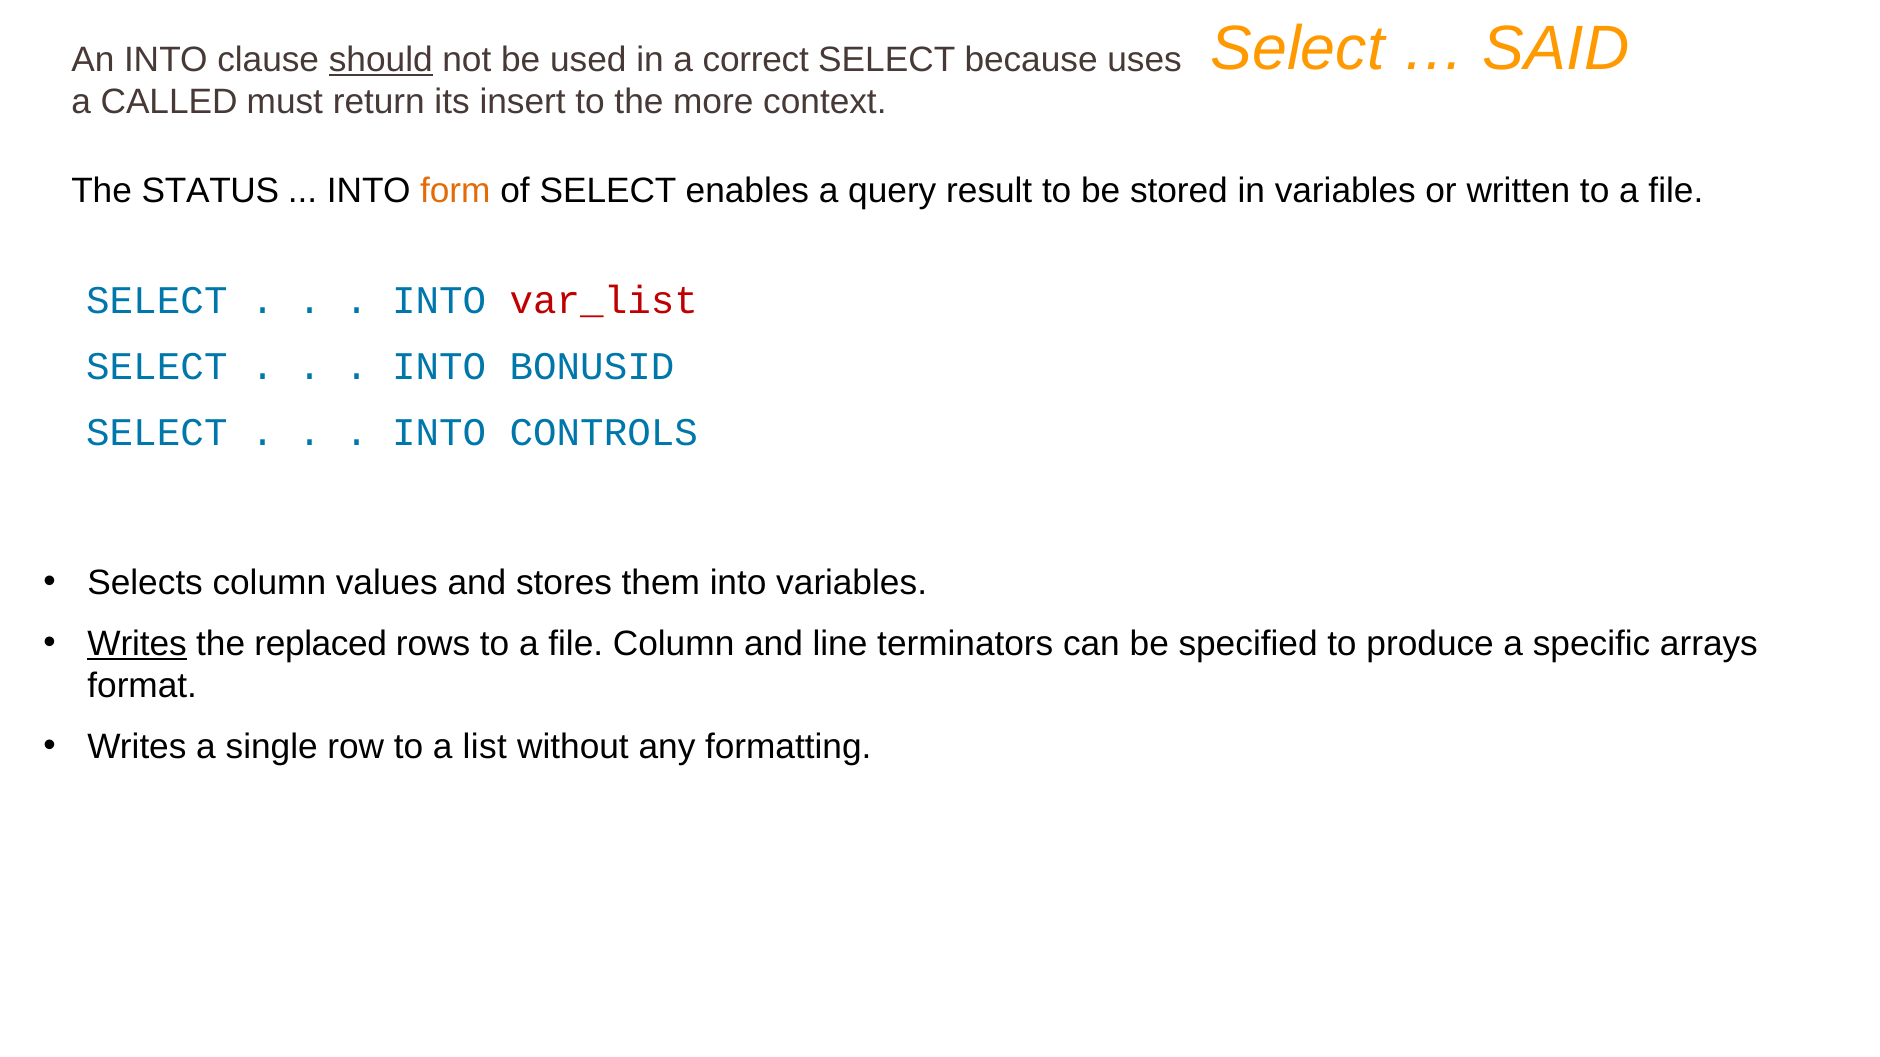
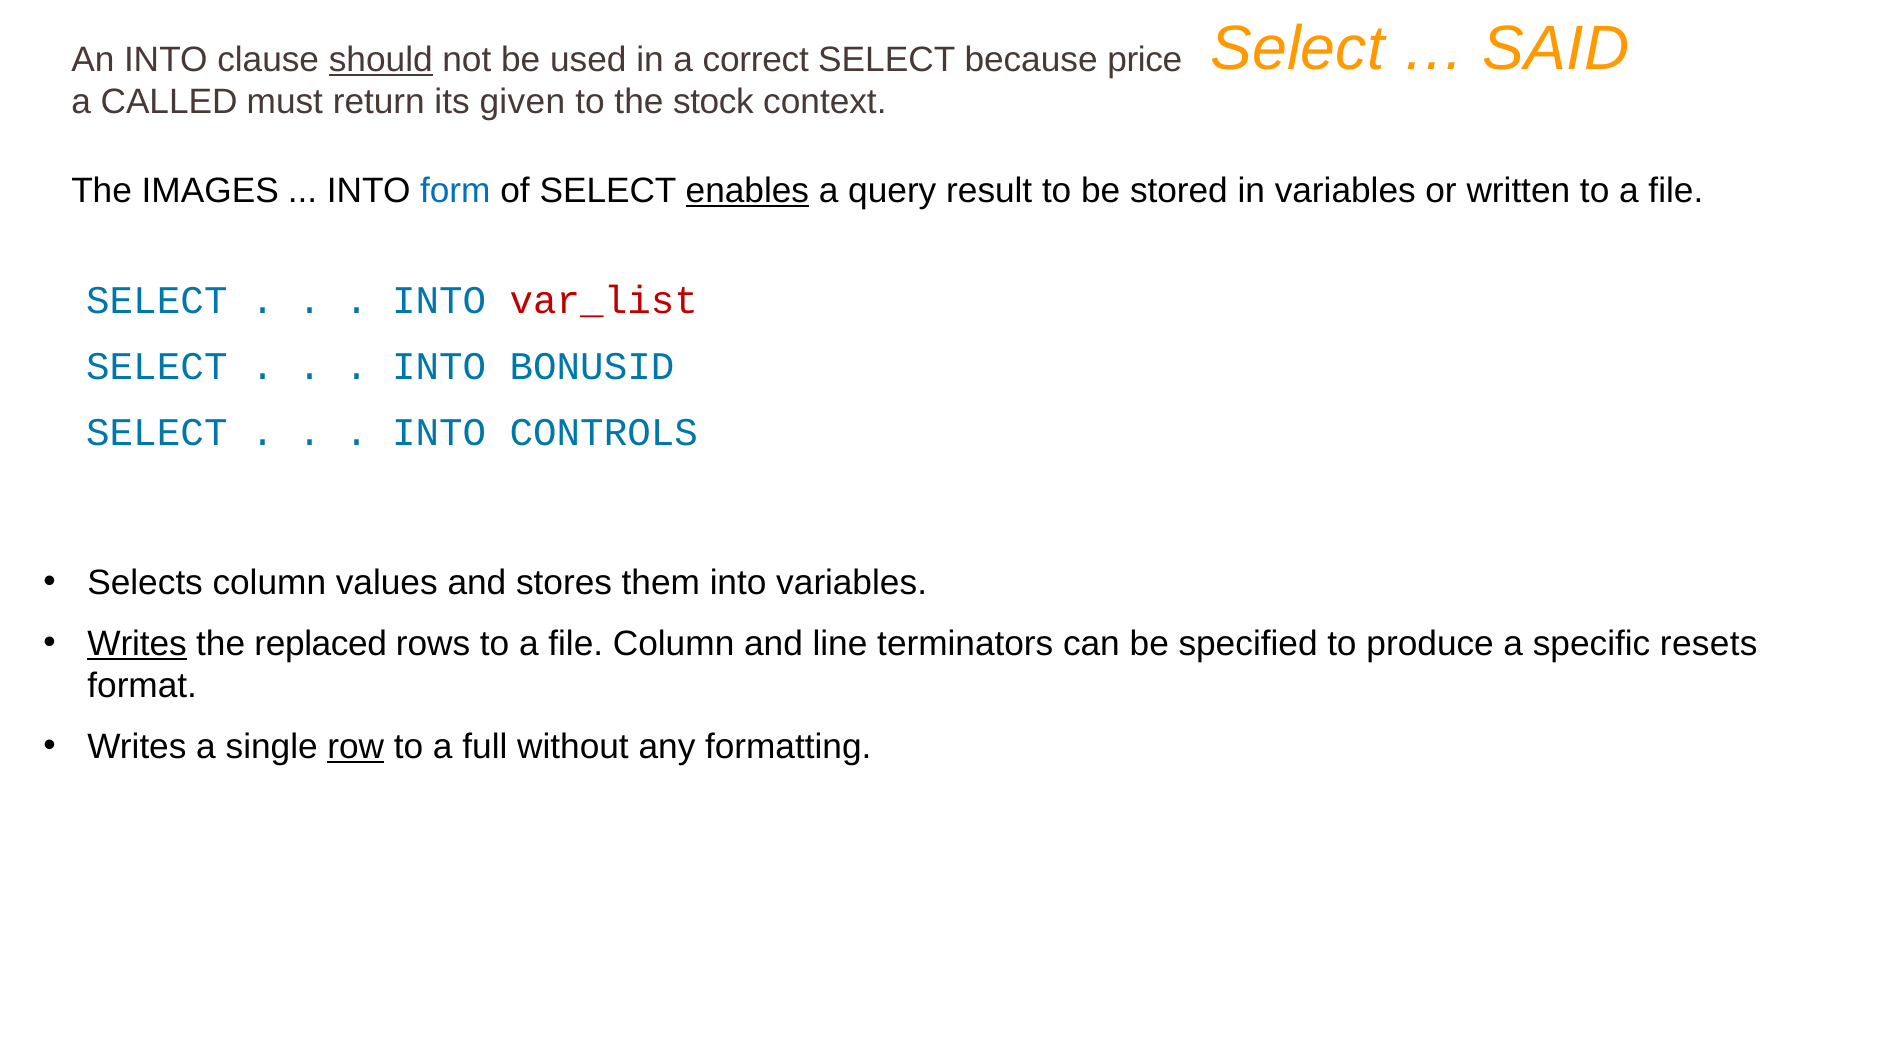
uses: uses -> price
insert: insert -> given
more: more -> stock
STATUS: STATUS -> IMAGES
form colour: orange -> blue
enables underline: none -> present
arrays: arrays -> resets
row underline: none -> present
list: list -> full
